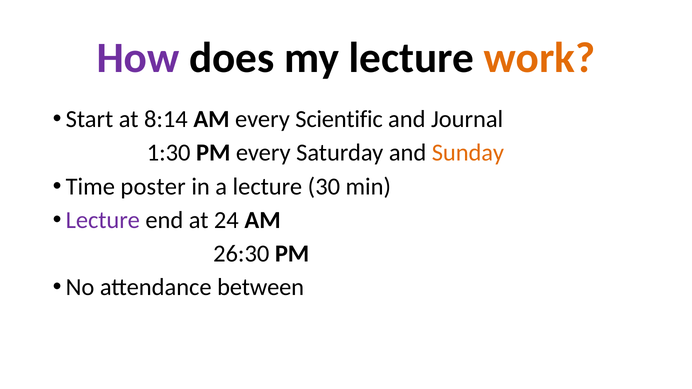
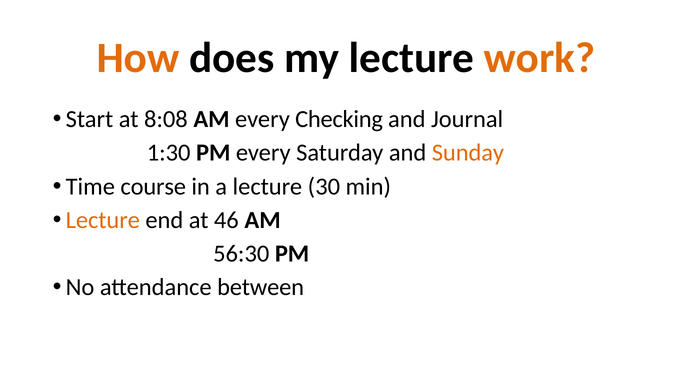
How colour: purple -> orange
8:14: 8:14 -> 8:08
Scientific: Scientific -> Checking
poster: poster -> course
Lecture at (103, 220) colour: purple -> orange
24: 24 -> 46
26:30: 26:30 -> 56:30
